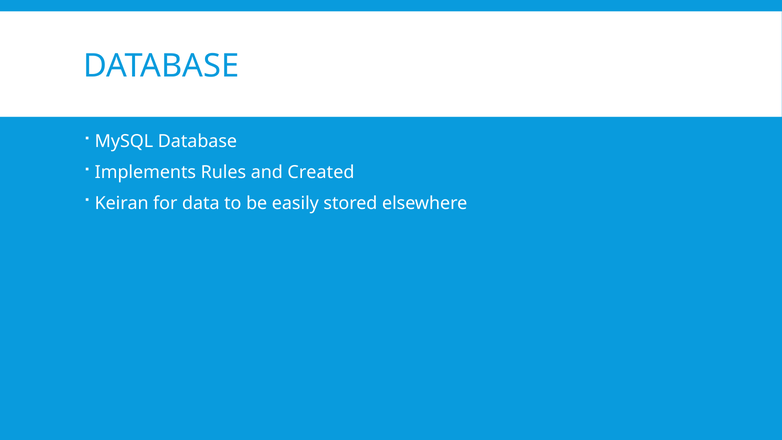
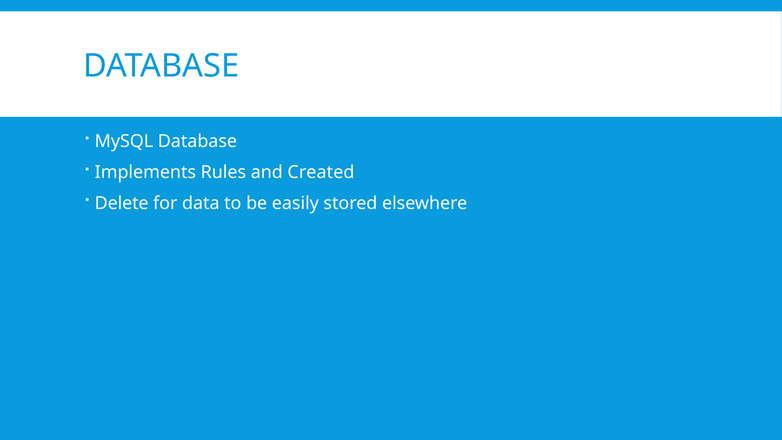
Keiran: Keiran -> Delete
